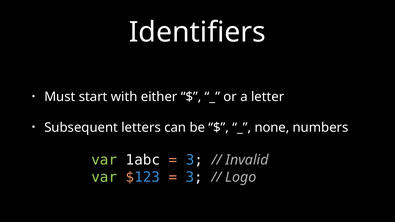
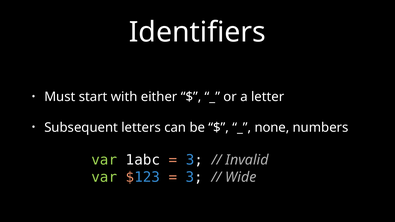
Logo: Logo -> Wide
